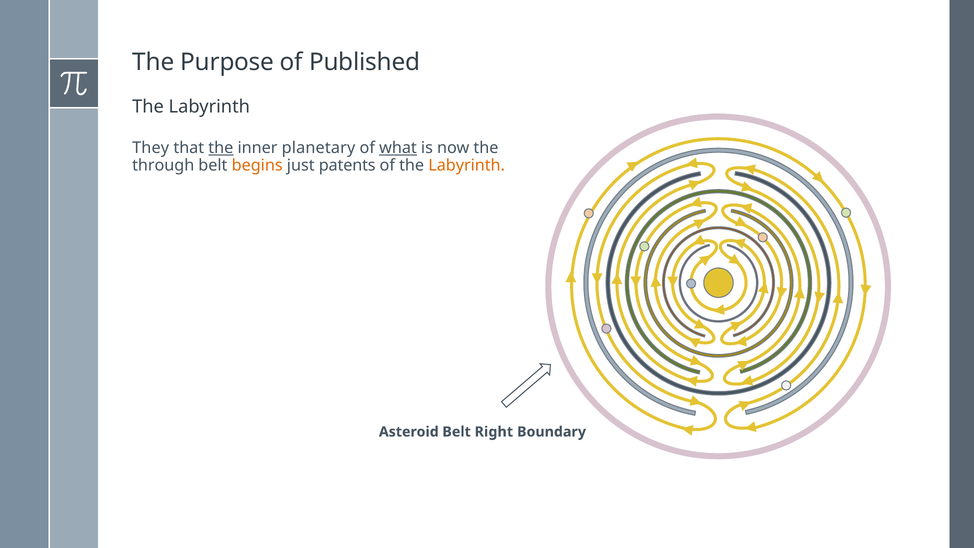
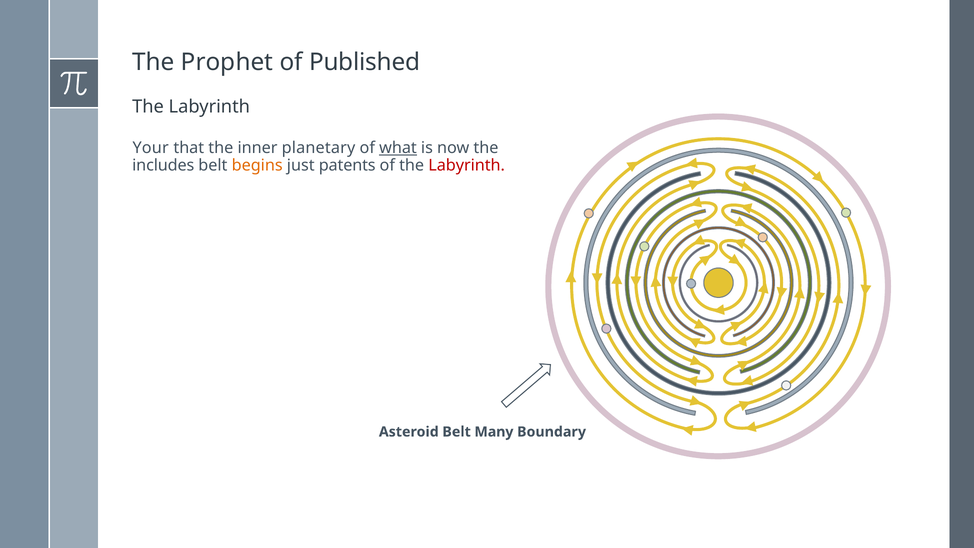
Purpose: Purpose -> Prophet
They: They -> Your
the at (221, 148) underline: present -> none
through: through -> includes
Labyrinth at (467, 165) colour: orange -> red
Right: Right -> Many
